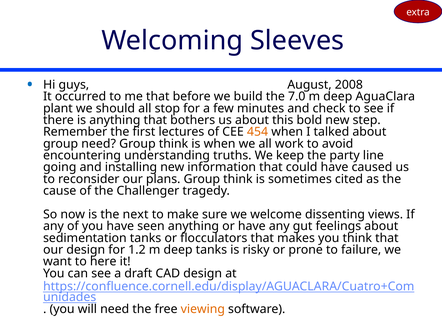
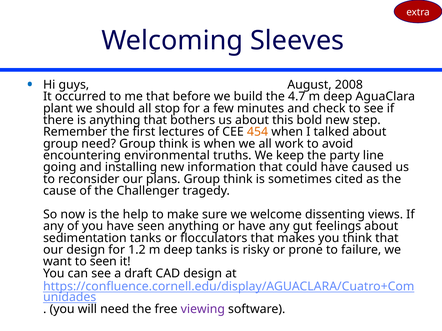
7.0: 7.0 -> 4.7
understanding: understanding -> environmental
next: next -> help
to here: here -> seen
viewing colour: orange -> purple
